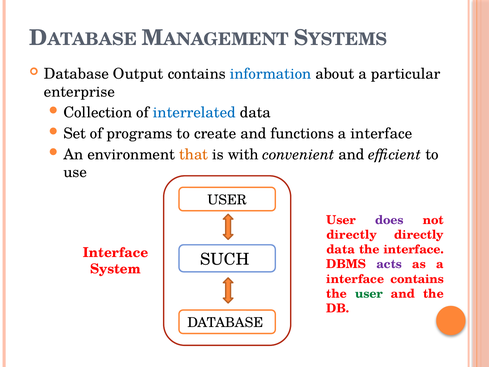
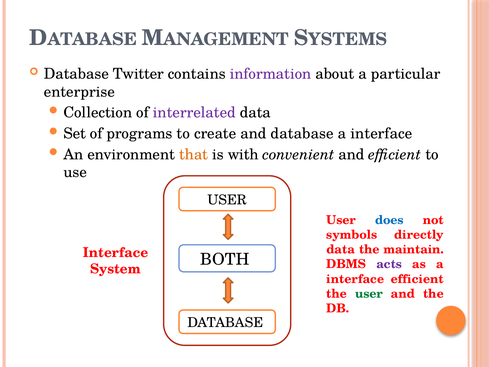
Output: Output -> Twitter
information colour: blue -> purple
interrelated colour: blue -> purple
and functions: functions -> database
does colour: purple -> blue
directly at (352, 235): directly -> symbols
the interface: interface -> maintain
SUCH: SUCH -> BOTH
interface contains: contains -> efficient
